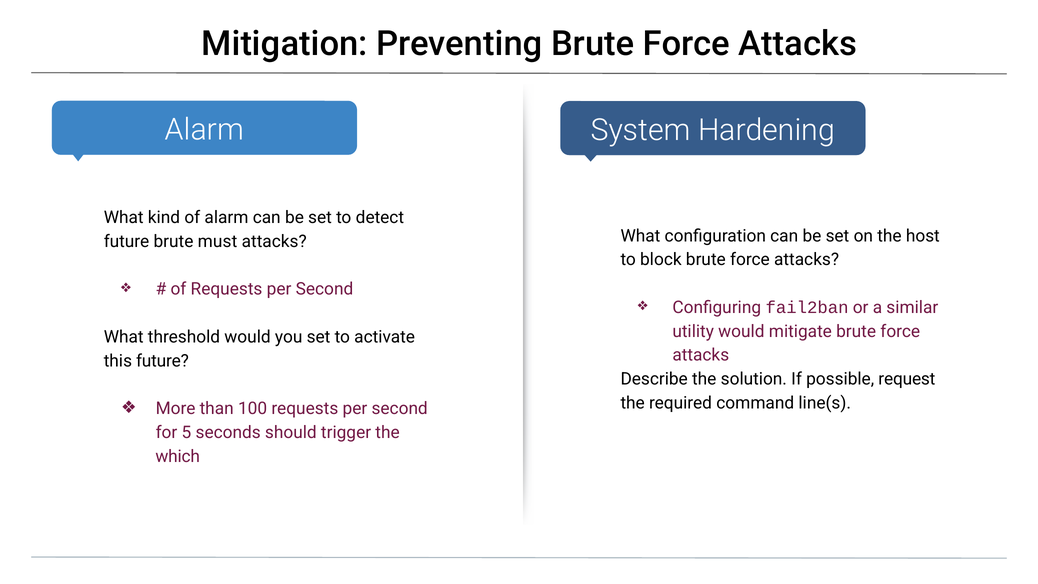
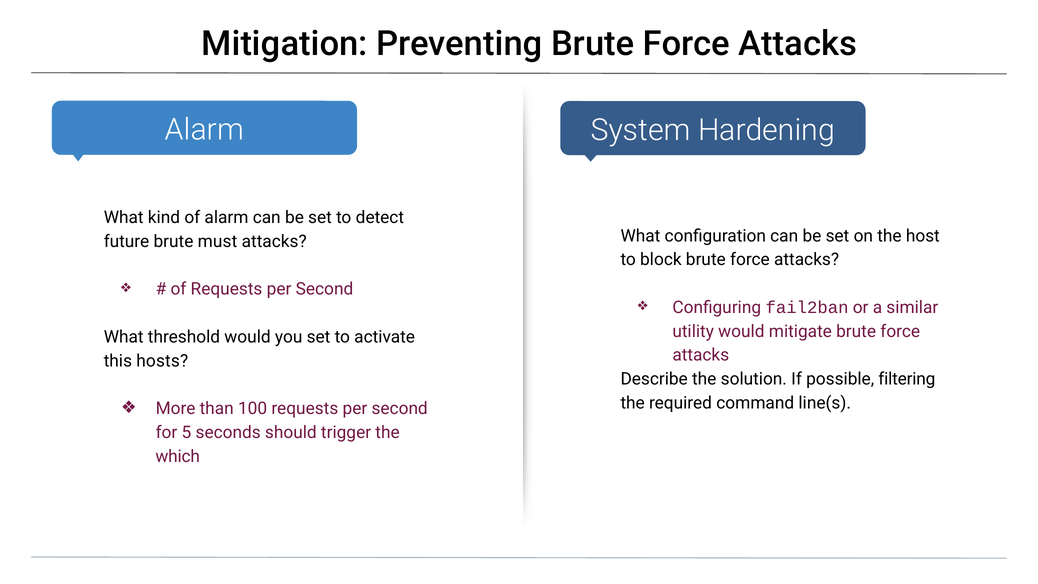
this future: future -> hosts
request: request -> filtering
